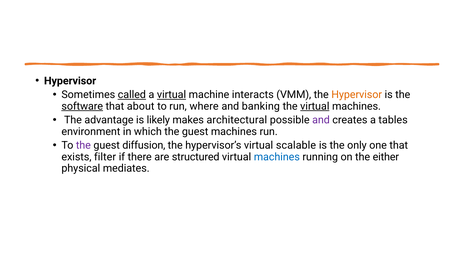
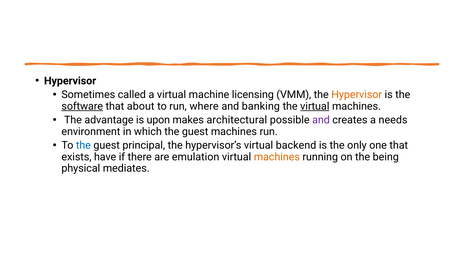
called underline: present -> none
virtual at (172, 95) underline: present -> none
interacts: interacts -> licensing
likely: likely -> upon
tables: tables -> needs
the at (83, 145) colour: purple -> blue
diffusion: diffusion -> principal
scalable: scalable -> backend
filter: filter -> have
structured: structured -> emulation
machines at (277, 157) colour: blue -> orange
either: either -> being
